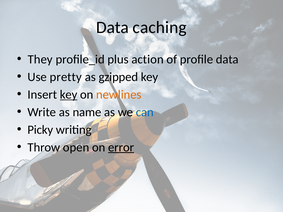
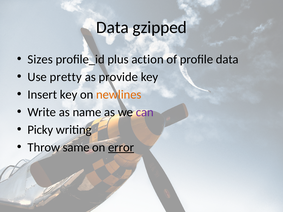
caching: caching -> gzipped
They: They -> Sizes
gzipped: gzipped -> provide
key at (69, 95) underline: present -> none
can colour: blue -> purple
open: open -> same
